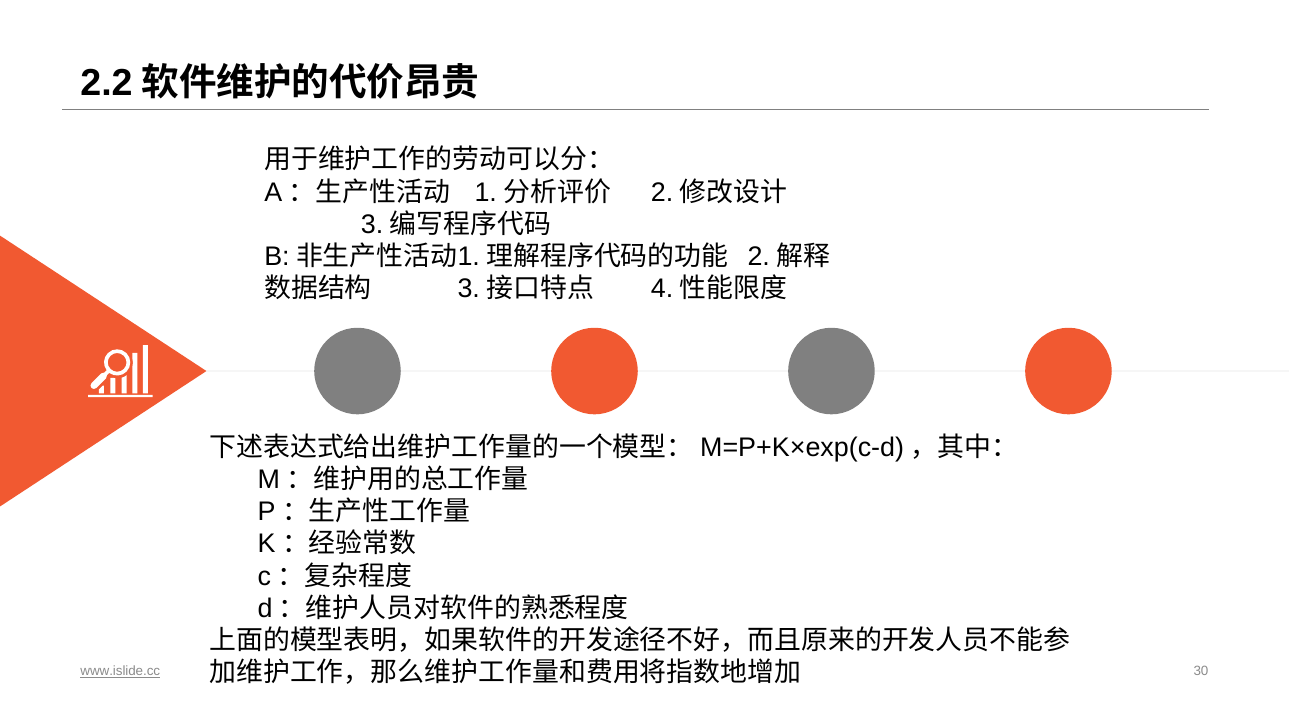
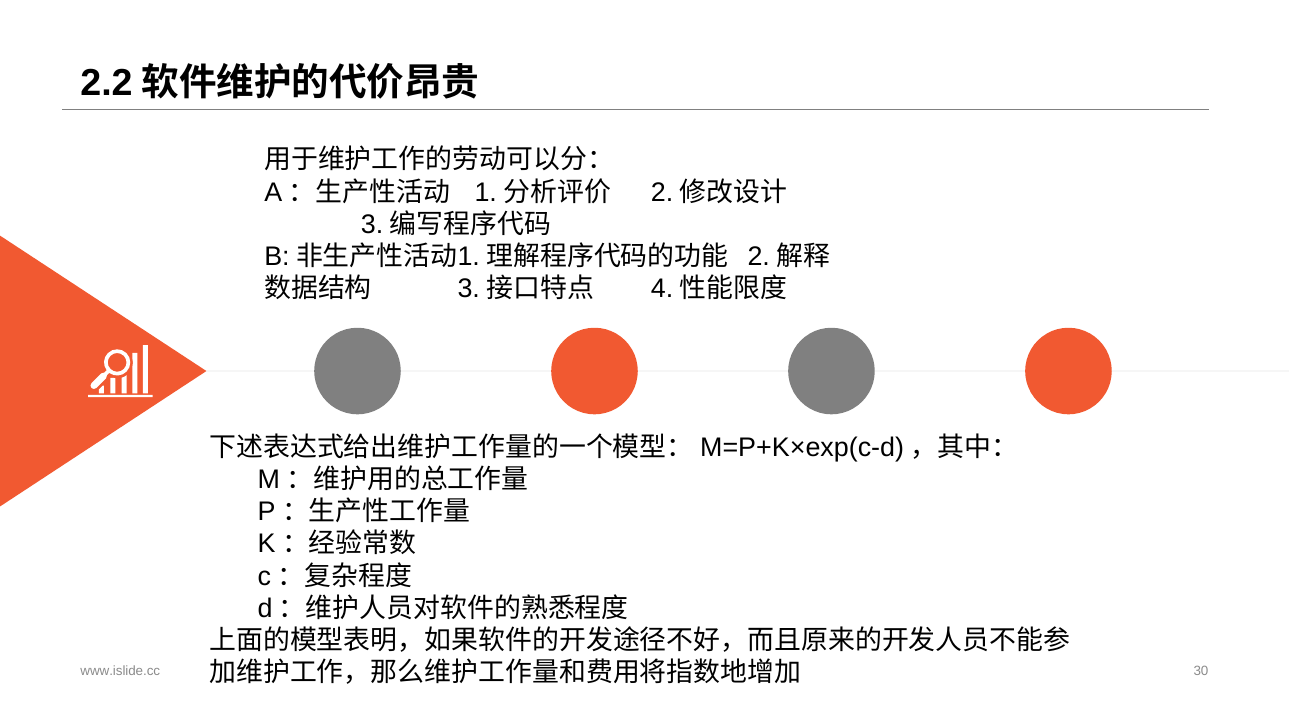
www.islide.cc underline: present -> none
